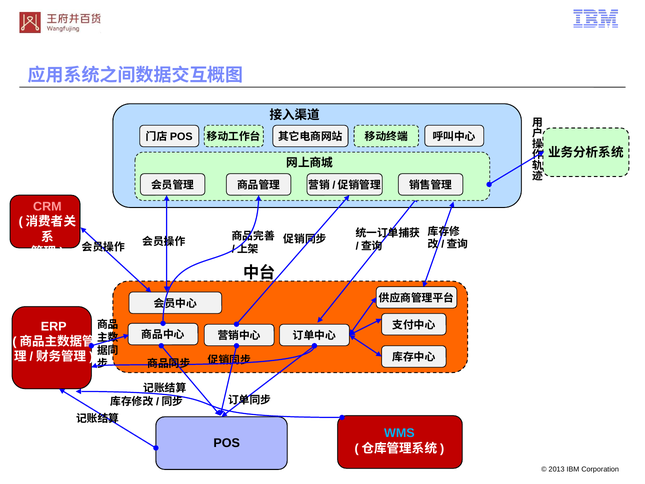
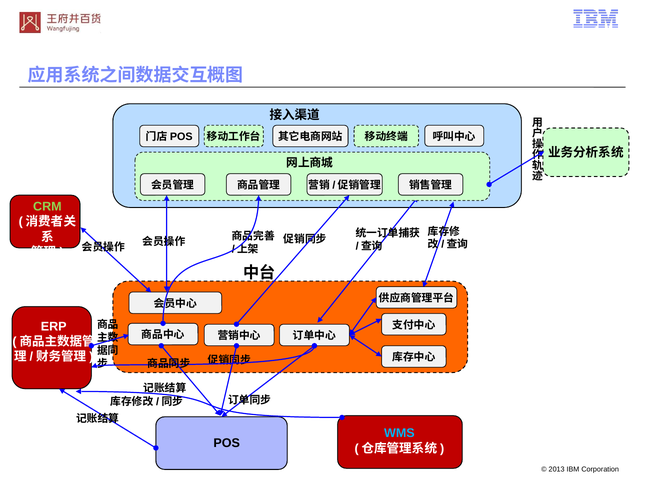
CRM colour: pink -> light green
